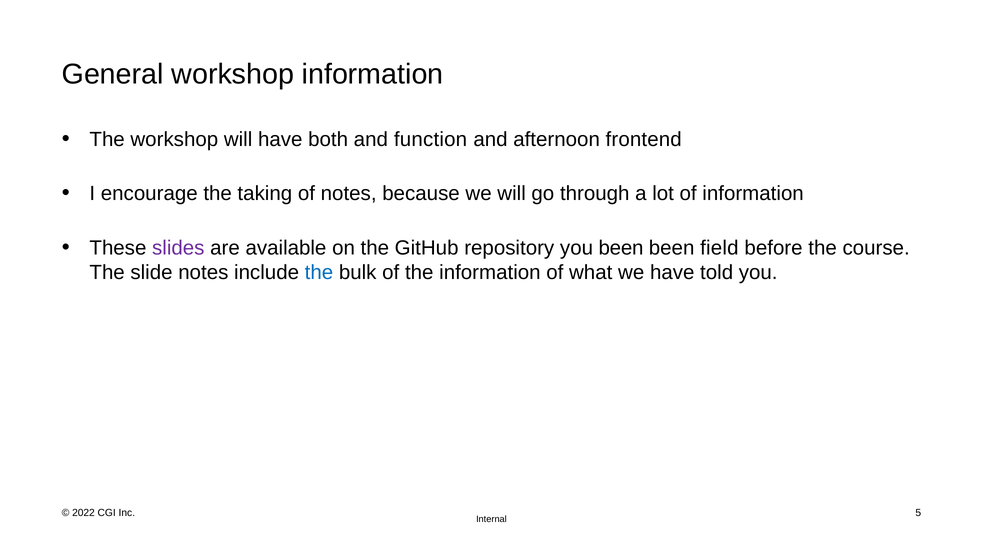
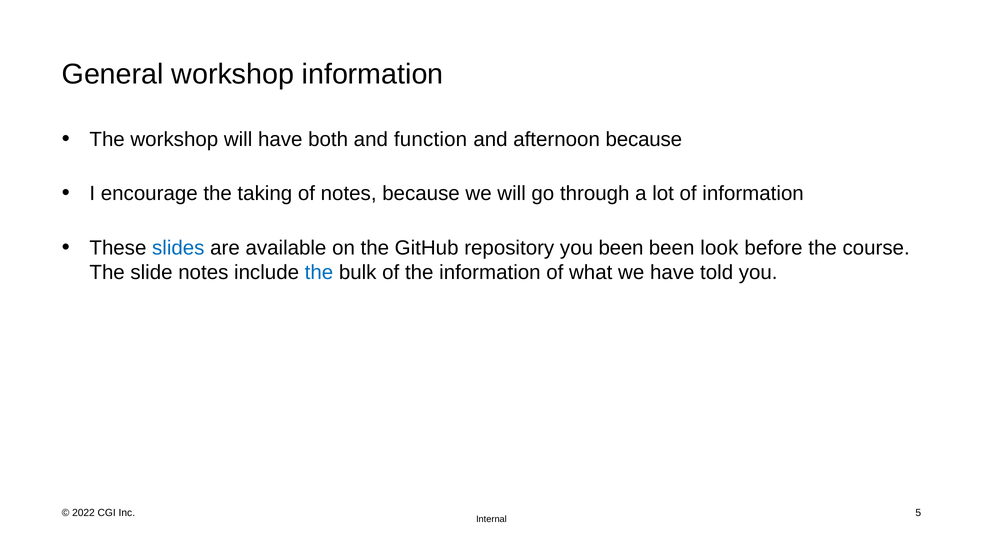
afternoon frontend: frontend -> because
slides colour: purple -> blue
field: field -> look
